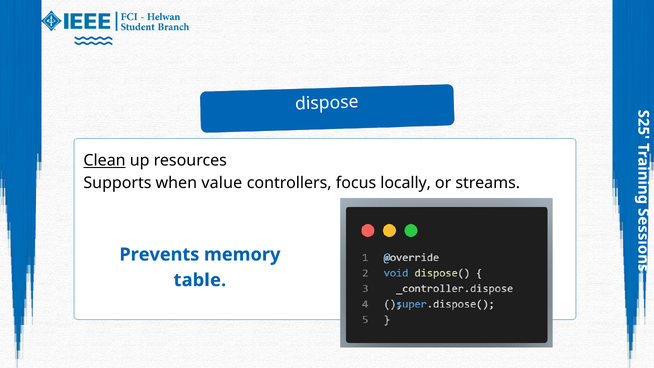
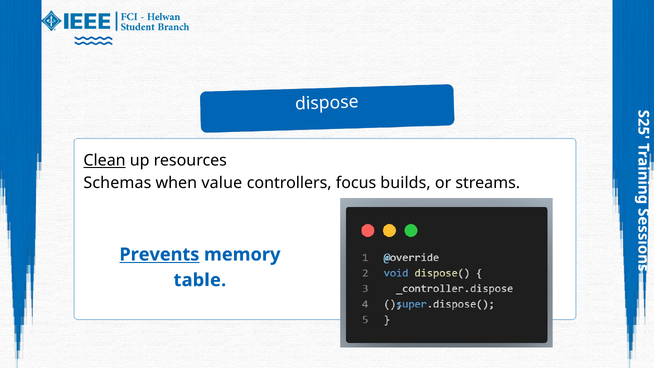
Supports: Supports -> Schemas
locally: locally -> builds
Prevents underline: none -> present
